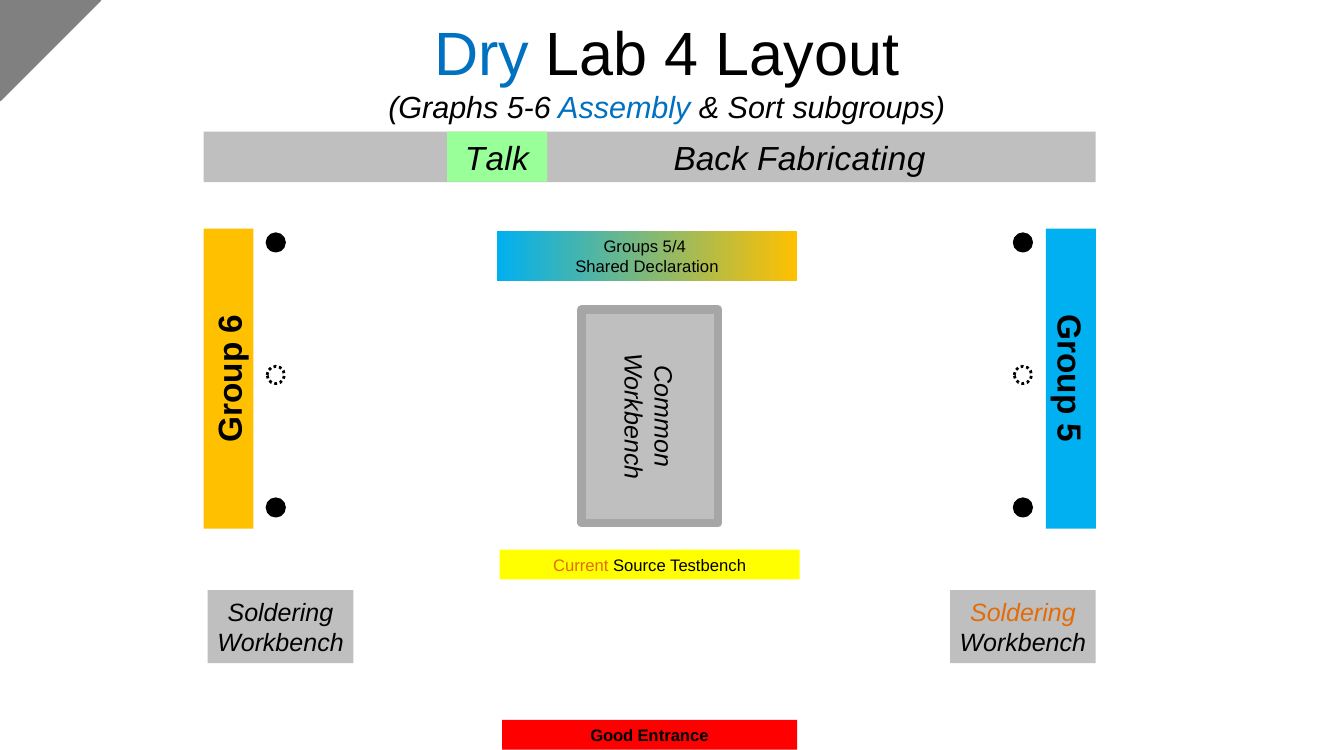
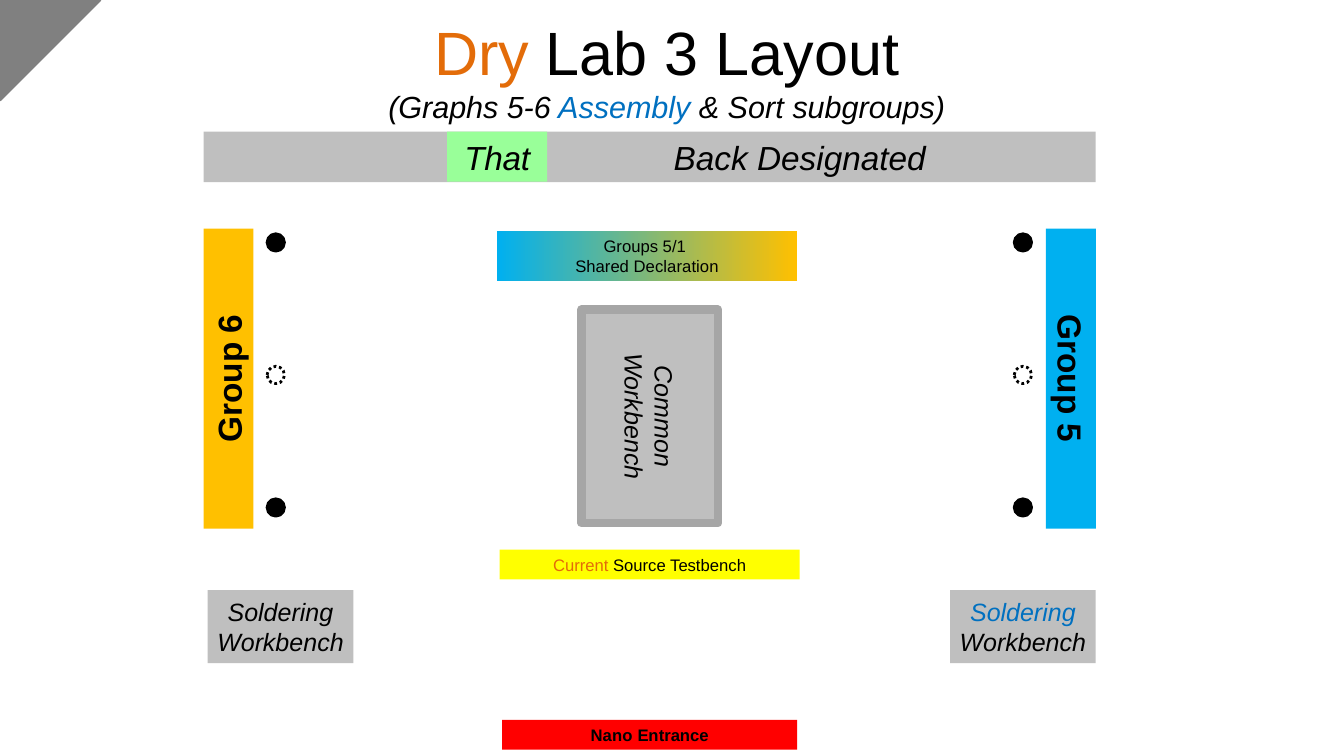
Dry colour: blue -> orange
4: 4 -> 3
Talk: Talk -> That
Fabricating: Fabricating -> Designated
5/4: 5/4 -> 5/1
Soldering at (1023, 614) colour: orange -> blue
Good: Good -> Nano
